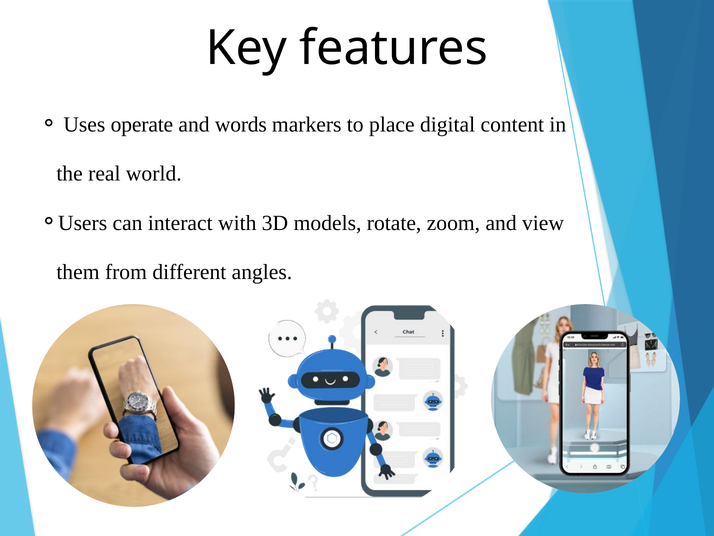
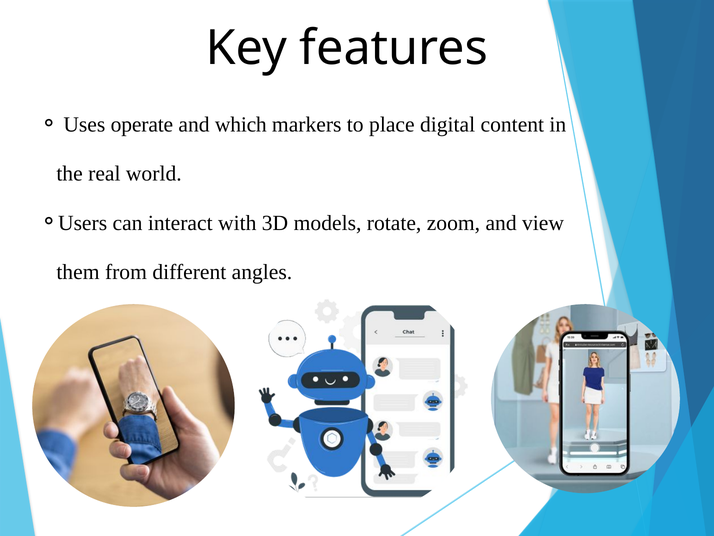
words: words -> which
